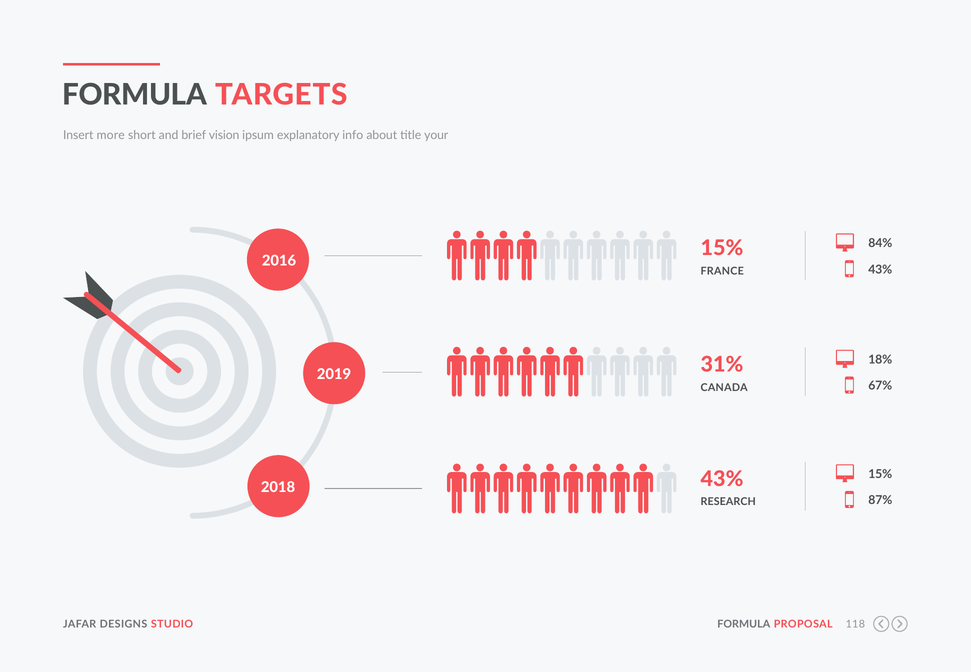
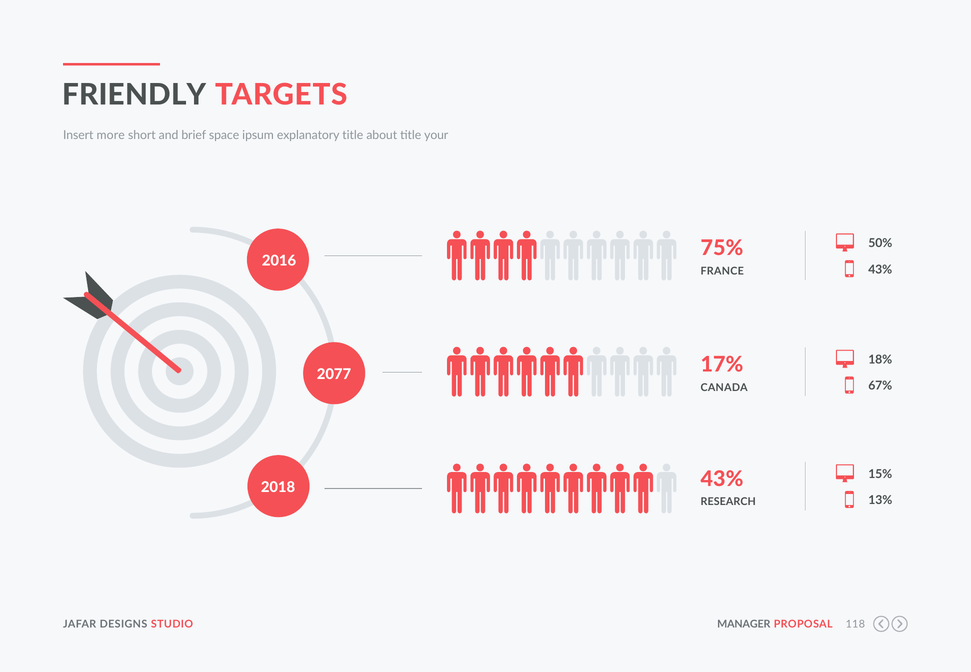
FORMULA at (134, 95): FORMULA -> FRIENDLY
vision: vision -> space
explanatory info: info -> title
84%: 84% -> 50%
15% at (722, 248): 15% -> 75%
31%: 31% -> 17%
2019: 2019 -> 2077
87%: 87% -> 13%
FORMULA at (744, 624): FORMULA -> MANAGER
